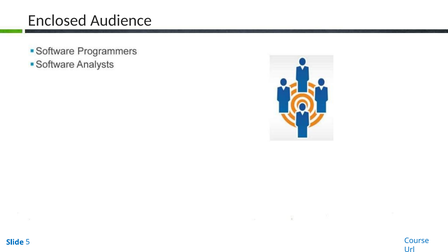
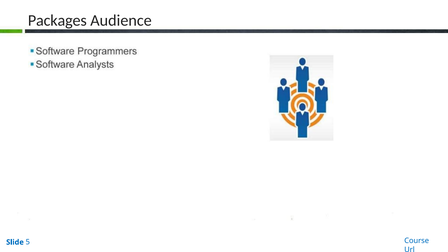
Enclosed: Enclosed -> Packages
